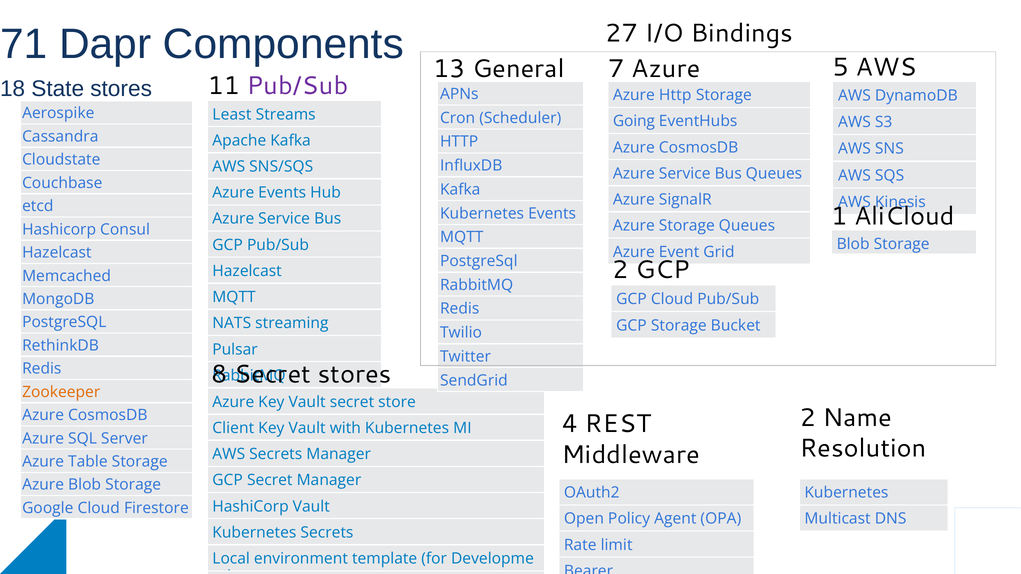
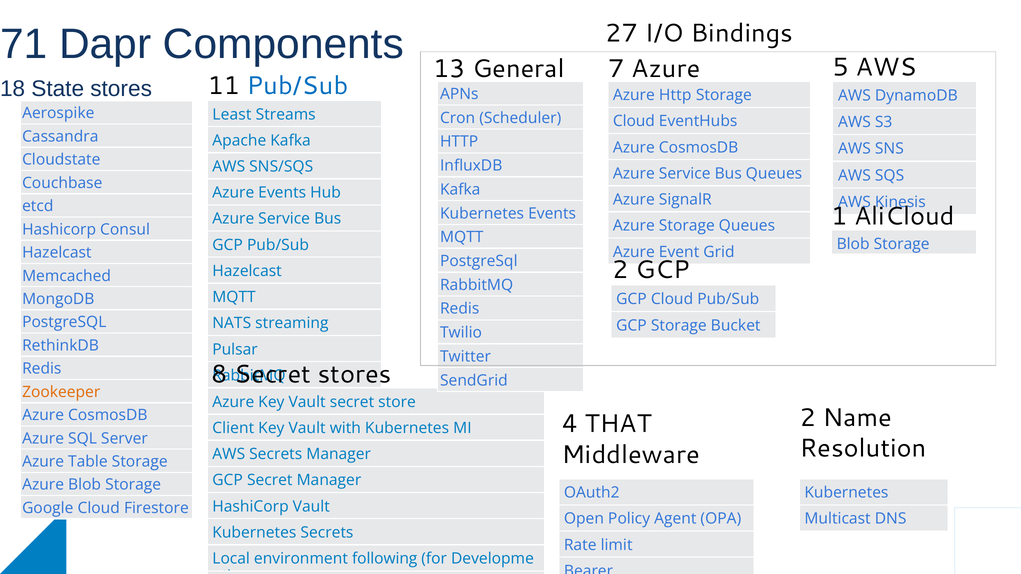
Pub/Sub at (298, 86) colour: purple -> blue
Going at (634, 121): Going -> Cloud
REST: REST -> THAT
template: template -> following
